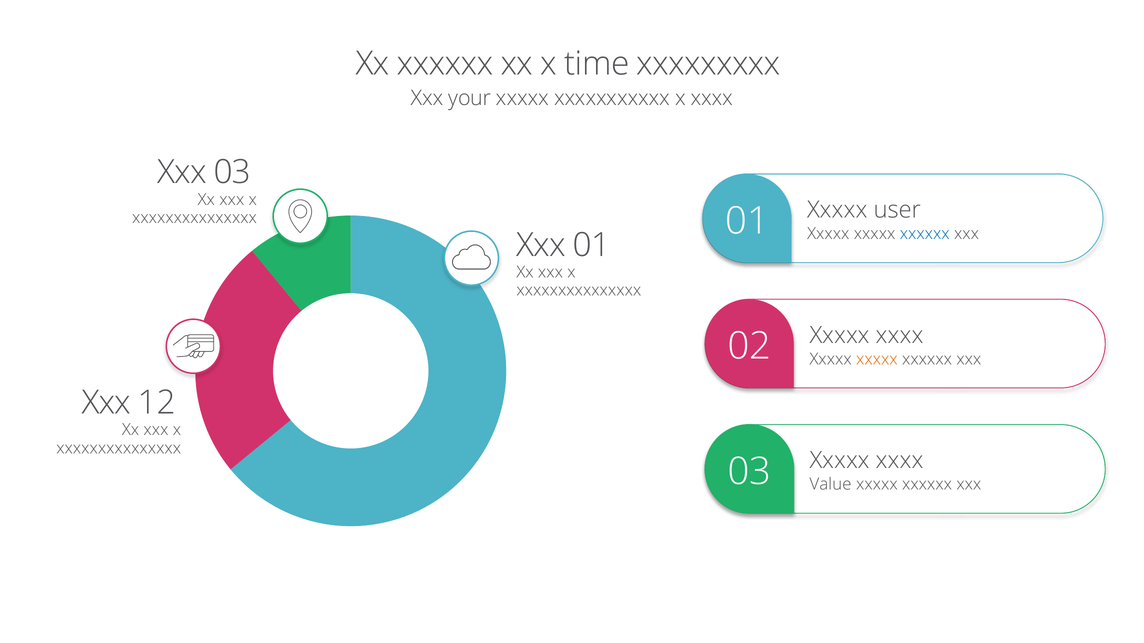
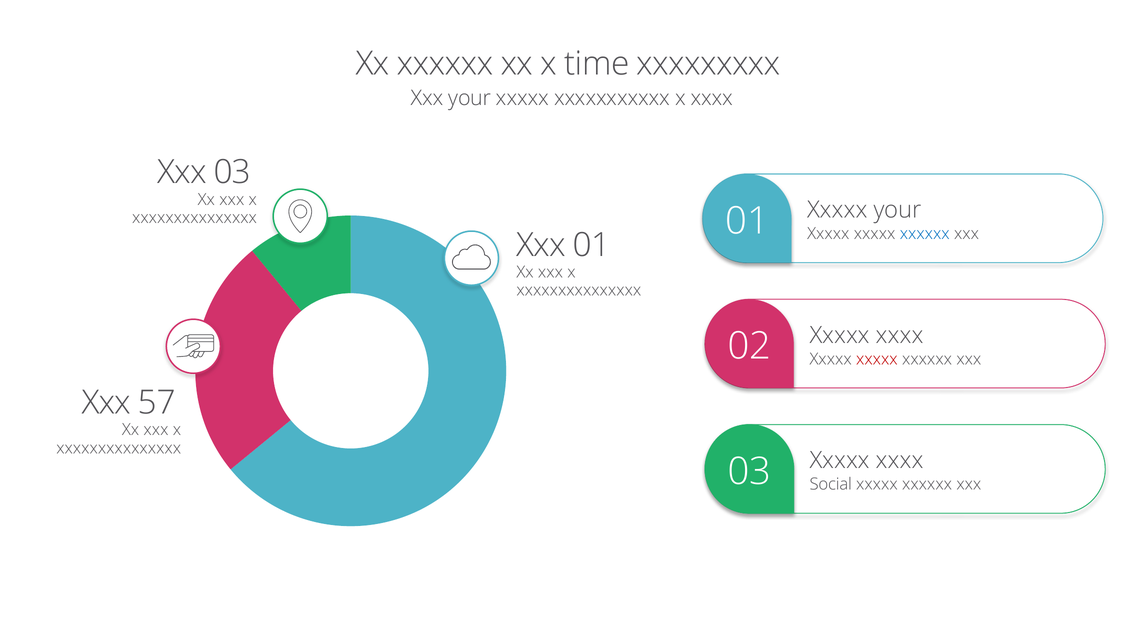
Xxxxx user: user -> your
xxxxx at (877, 359) colour: orange -> red
12: 12 -> 57
Value: Value -> Social
